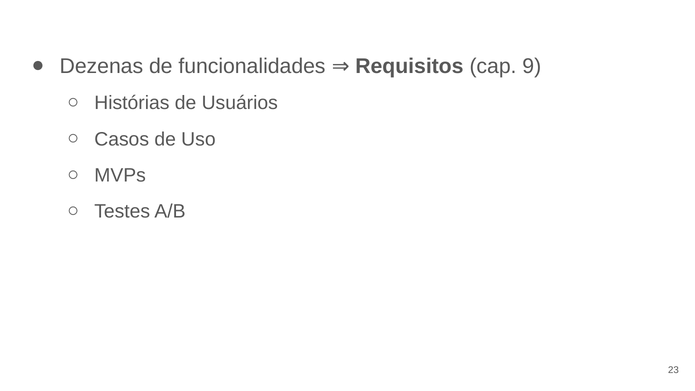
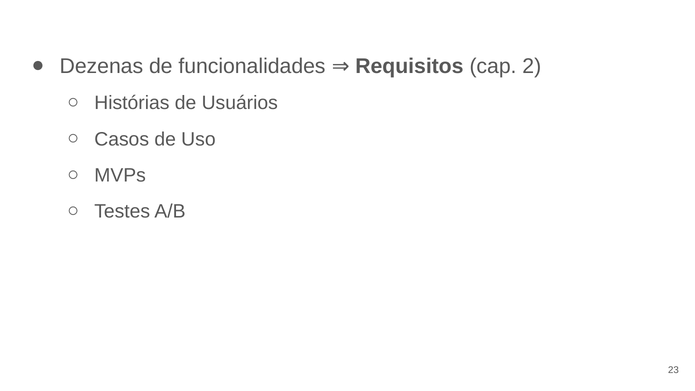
9: 9 -> 2
